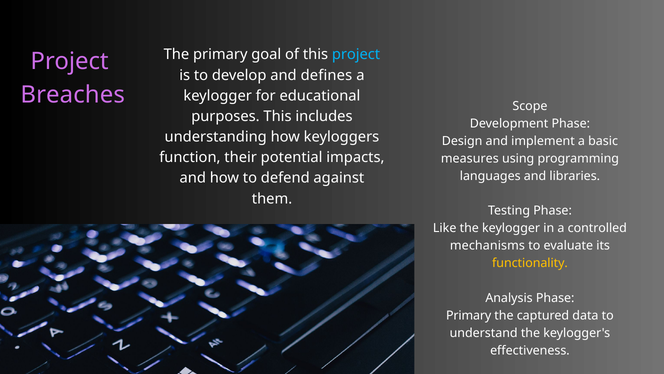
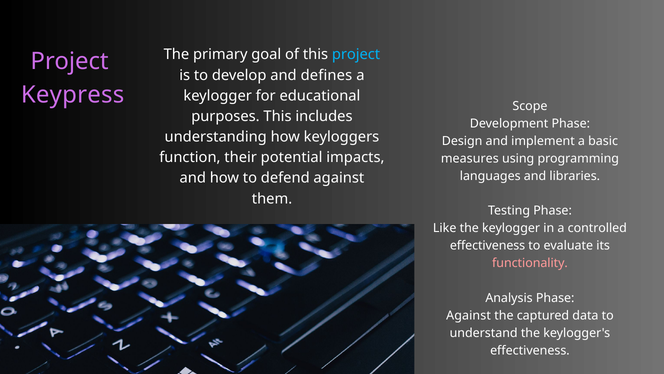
Breaches: Breaches -> Keypress
mechanisms at (487, 245): mechanisms -> effectiveness
functionality colour: yellow -> pink
Primary at (469, 315): Primary -> Against
